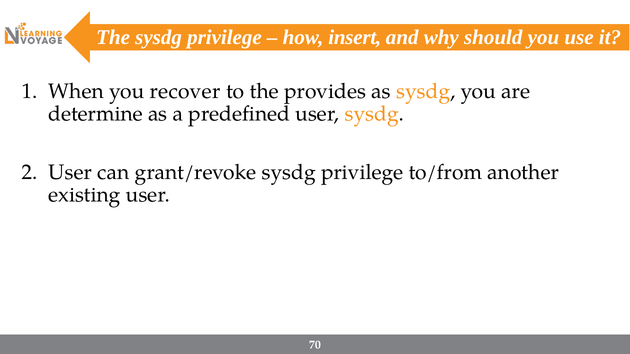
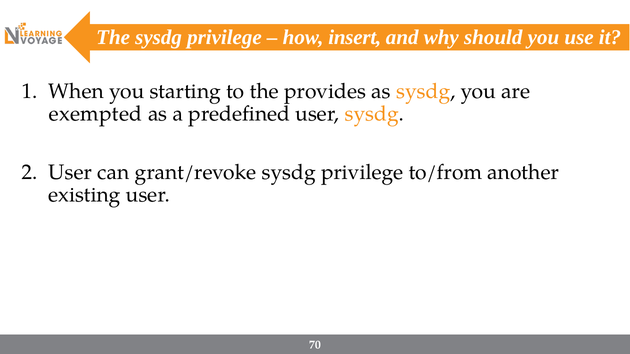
recover: recover -> starting
determine: determine -> exempted
